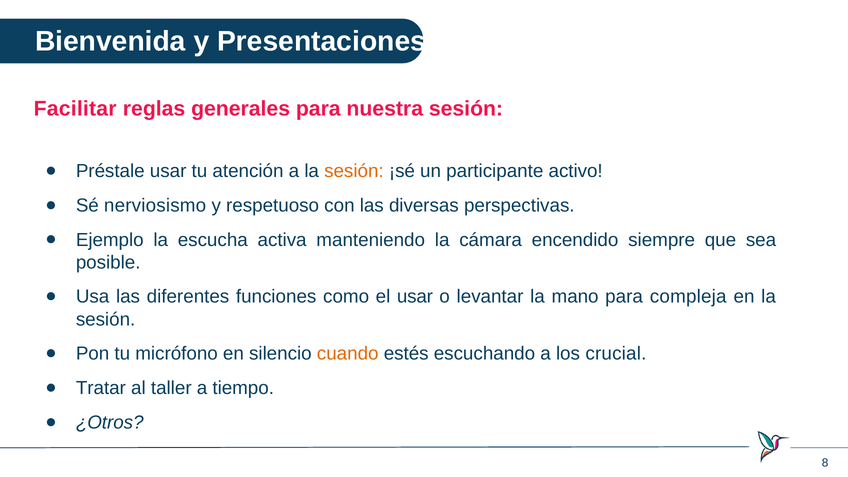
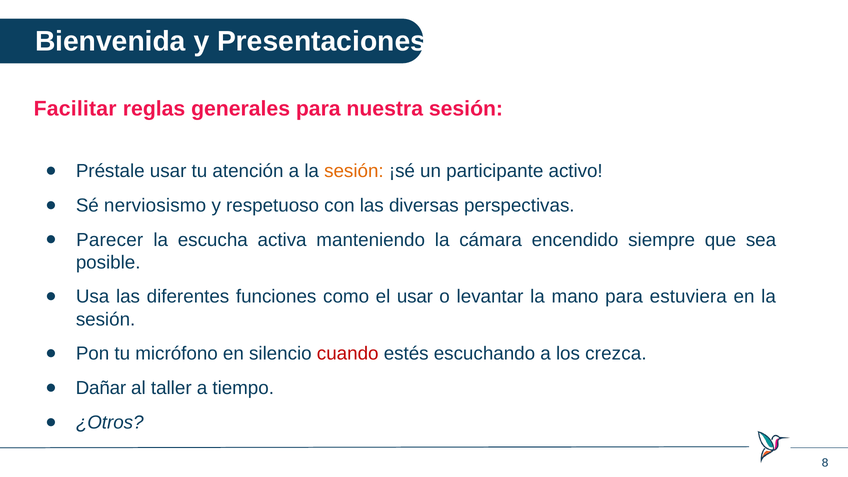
Ejemplo: Ejemplo -> Parecer
compleja: compleja -> estuviera
cuando colour: orange -> red
crucial: crucial -> crezca
Tratar: Tratar -> Dañar
